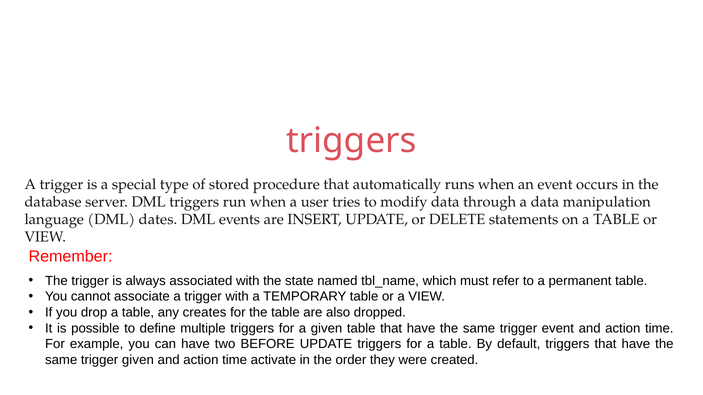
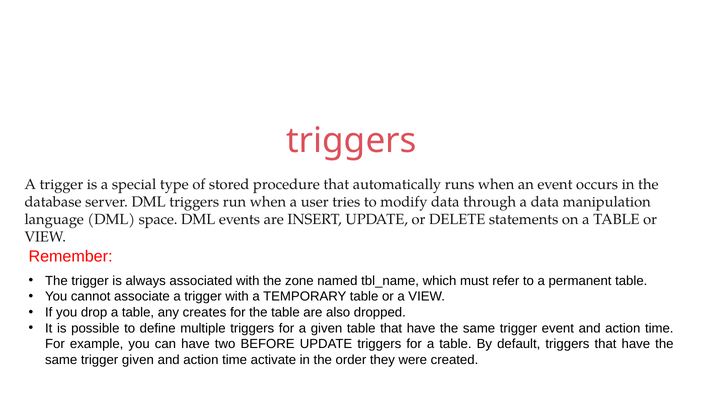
dates: dates -> space
state: state -> zone
